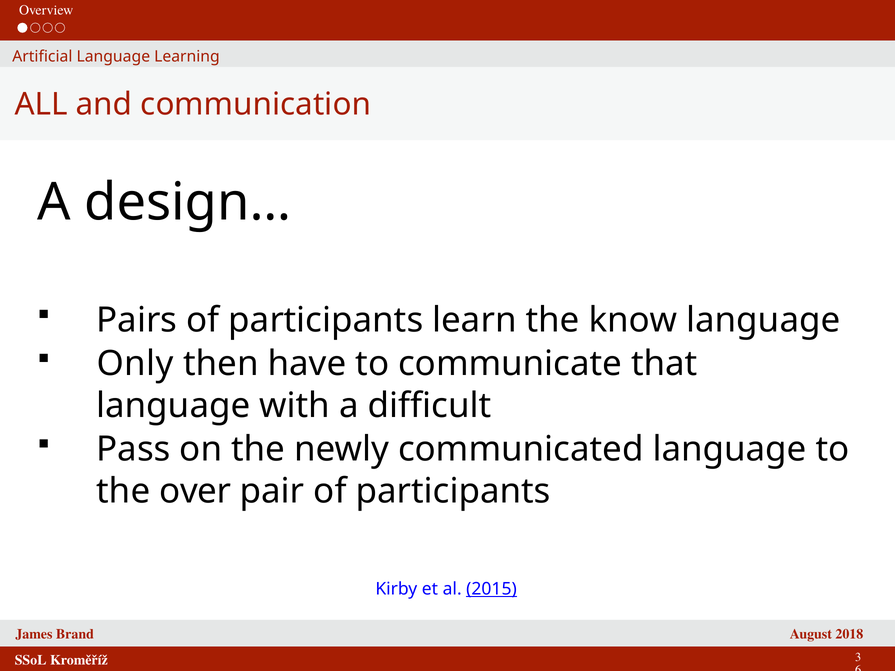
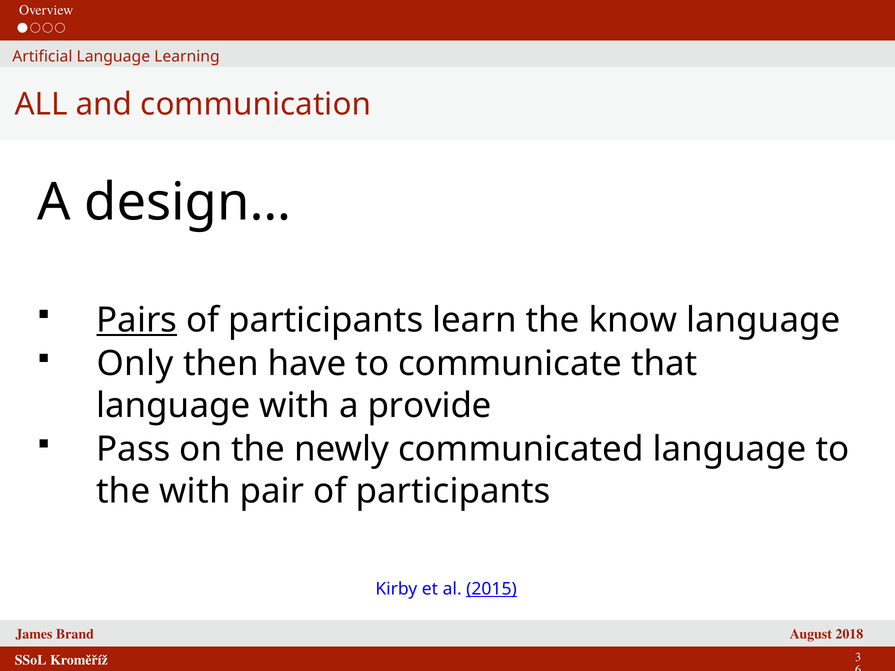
Pairs underline: none -> present
difficult: difficult -> provide
the over: over -> with
